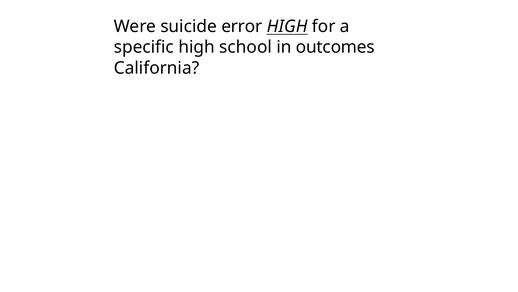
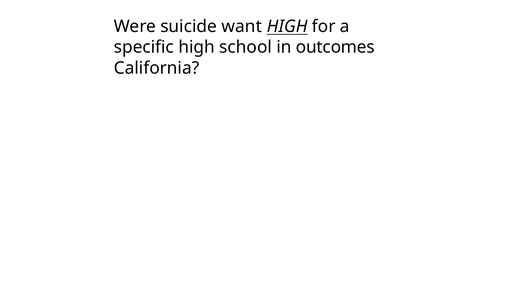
error: error -> want
